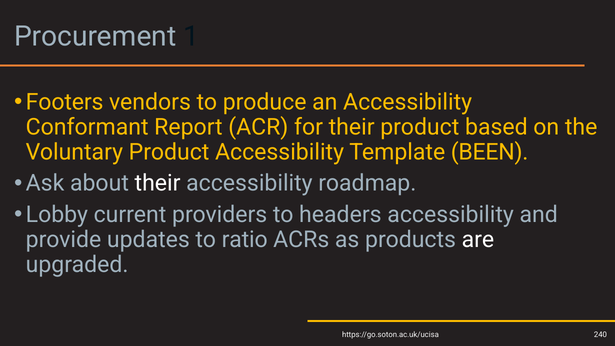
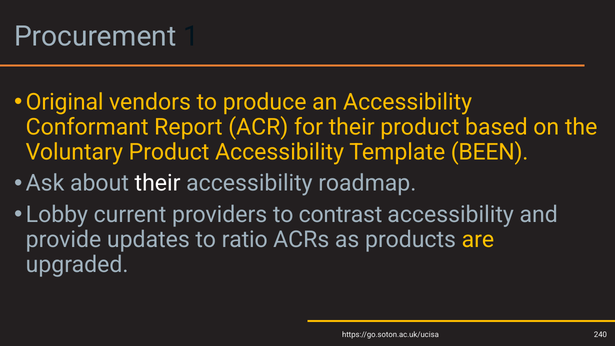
Footers: Footers -> Original
headers: headers -> contrast
are colour: white -> yellow
